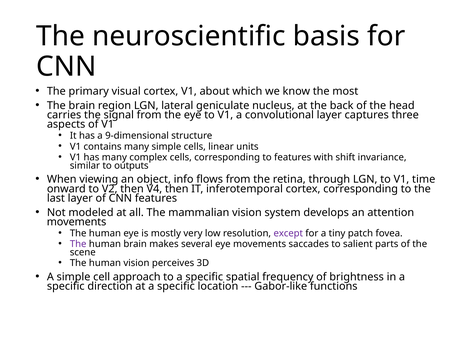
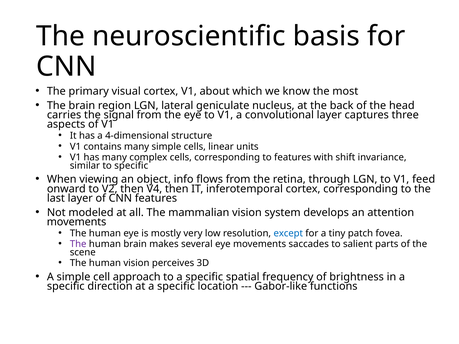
9-dimensional: 9-dimensional -> 4-dimensional
to outputs: outputs -> specific
time: time -> feed
except colour: purple -> blue
